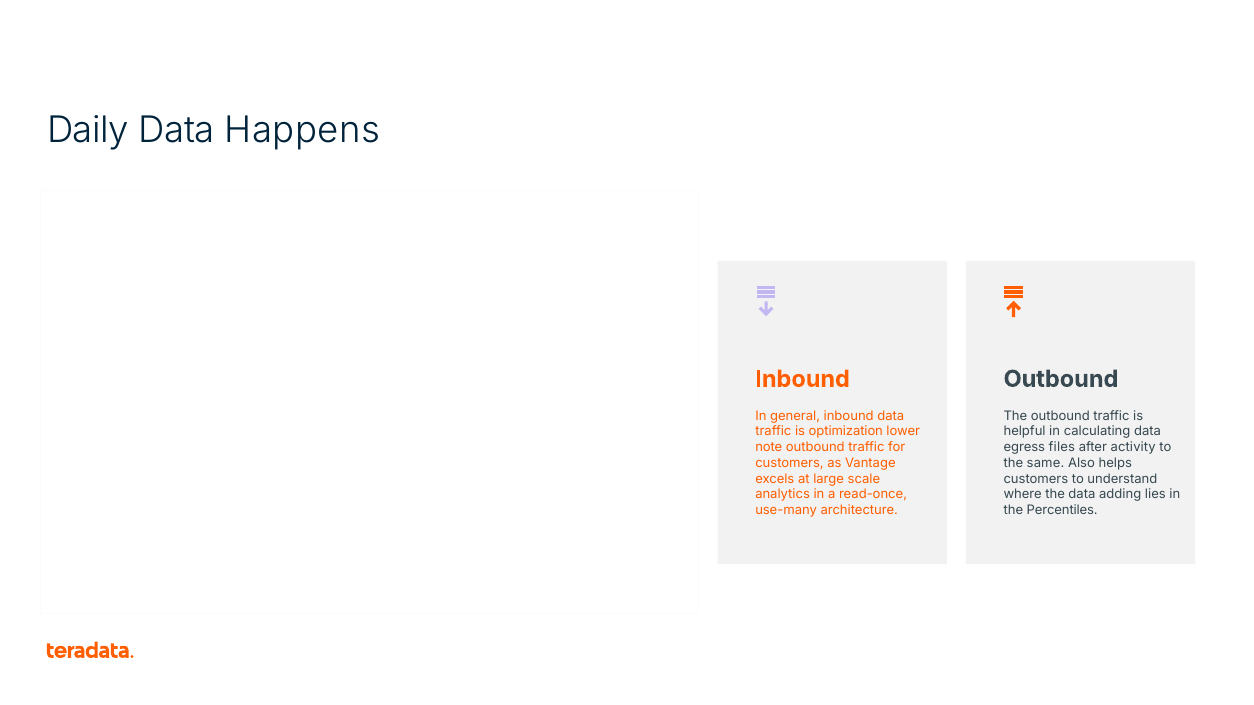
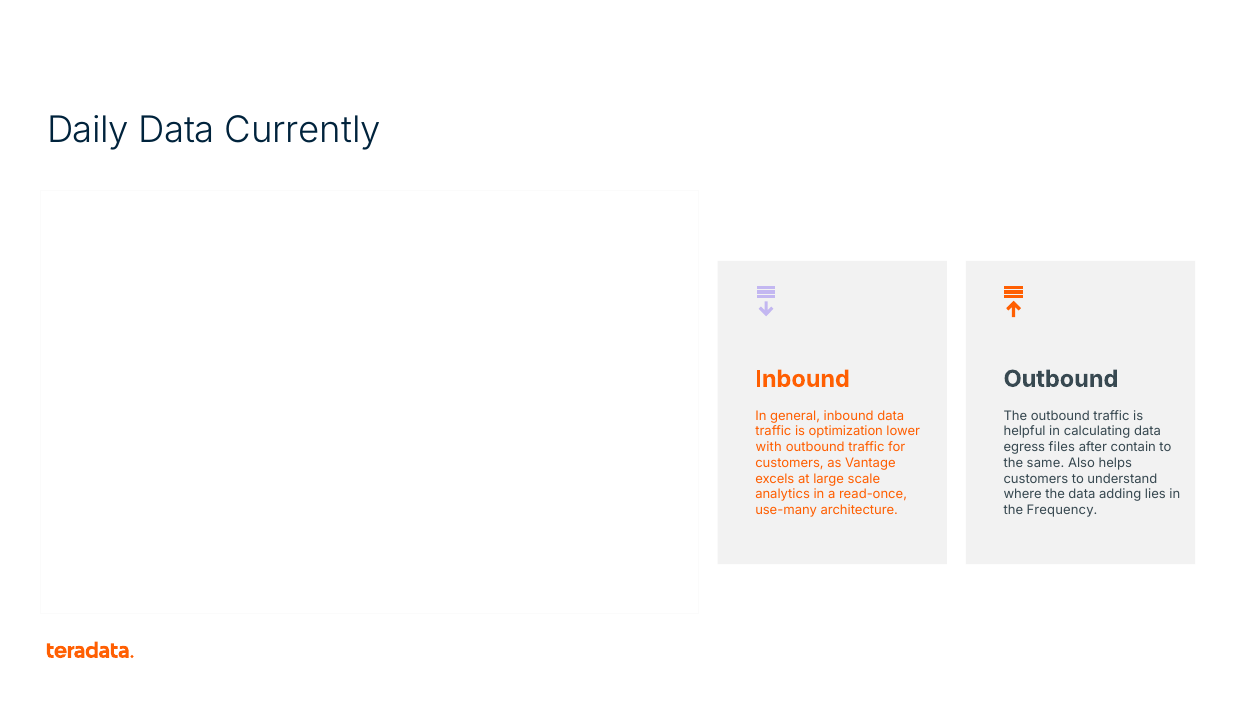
Happens: Happens -> Currently
note: note -> with
activity: activity -> contain
Percentiles: Percentiles -> Frequency
